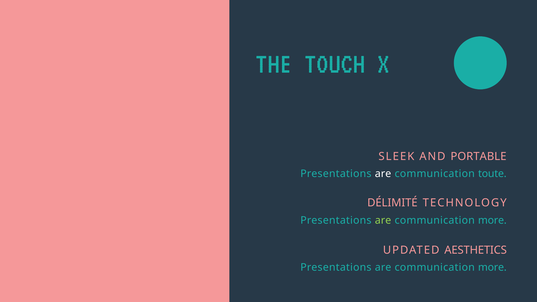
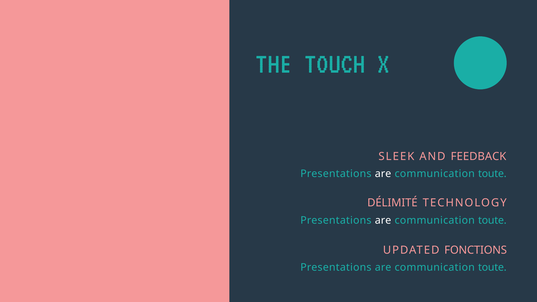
PORTABLE: PORTABLE -> FEEDBACK
are at (383, 220) colour: light green -> white
more at (492, 220): more -> toute
AESTHETICS: AESTHETICS -> FONCTIONS
more at (492, 268): more -> toute
